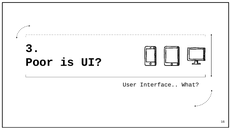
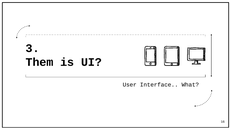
Poor: Poor -> Them
